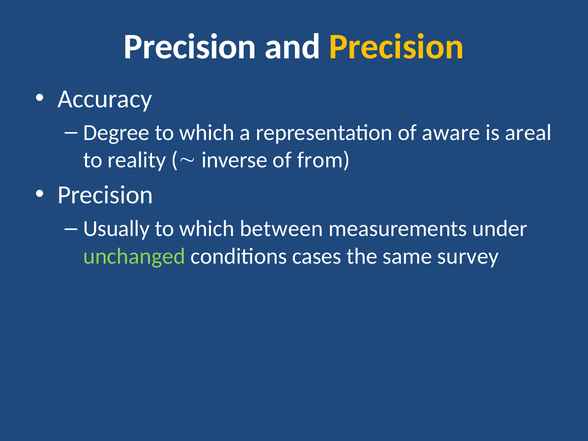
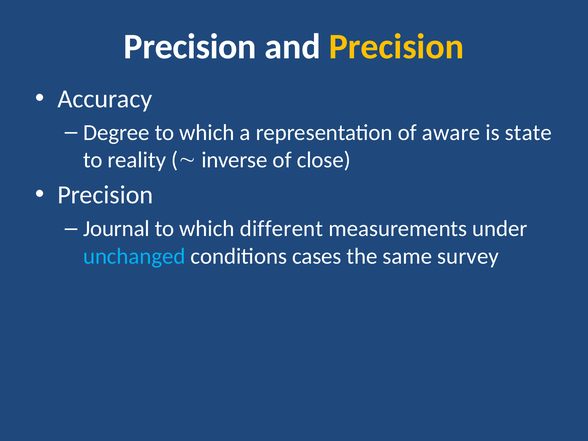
areal: areal -> state
from: from -> close
Usually: Usually -> Journal
between: between -> different
unchanged colour: light green -> light blue
